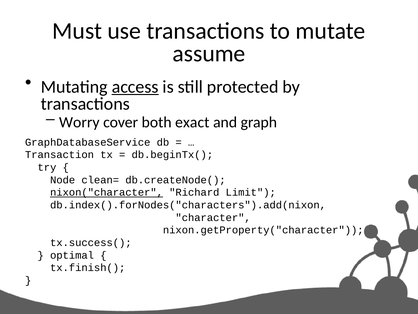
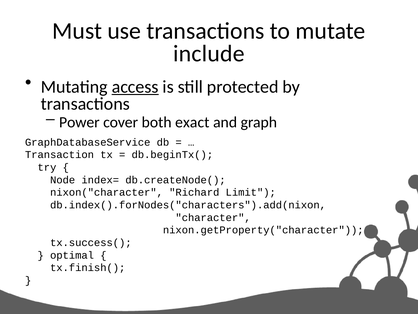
assume: assume -> include
Worry: Worry -> Power
clean=: clean= -> index=
nixon("character underline: present -> none
